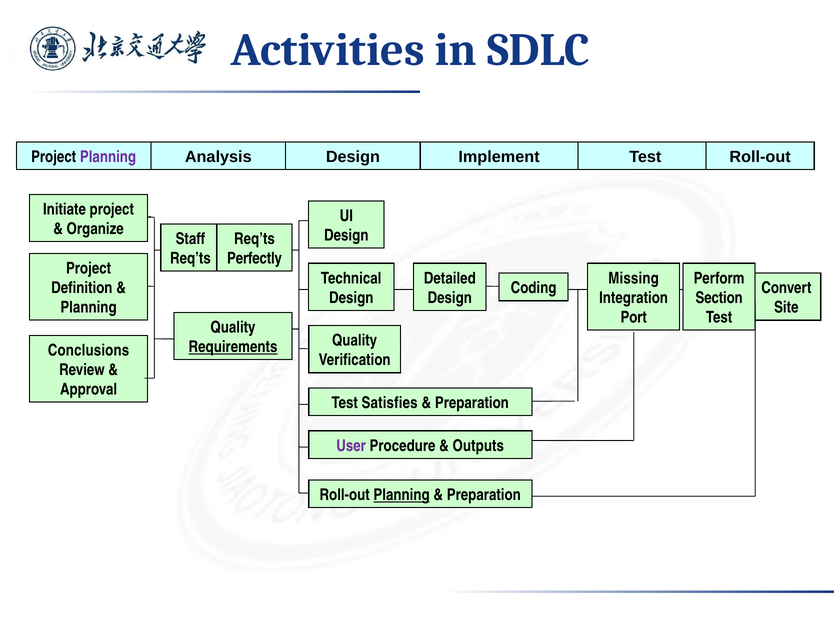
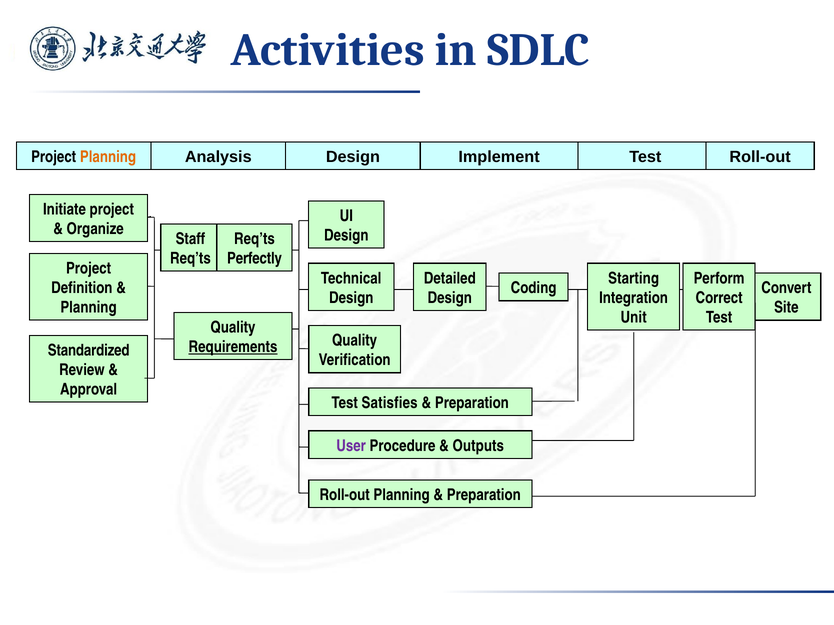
Planning at (108, 157) colour: purple -> orange
Missing: Missing -> Starting
Section: Section -> Correct
Port: Port -> Unit
Conclusions: Conclusions -> Standardized
Planning at (402, 495) underline: present -> none
